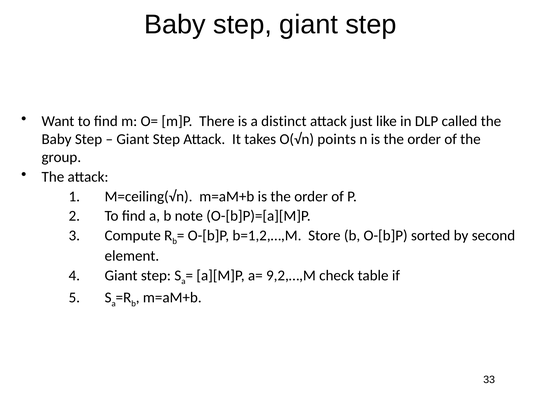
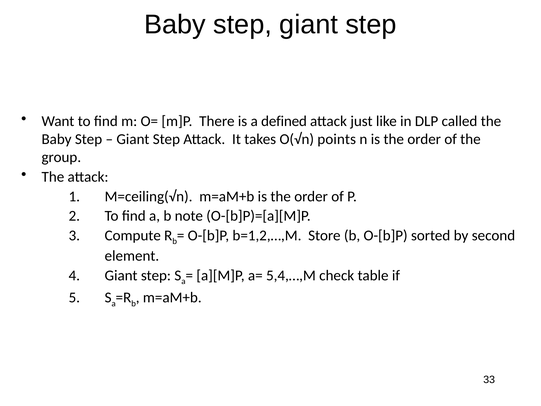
distinct: distinct -> defined
9,2,…,M: 9,2,…,M -> 5,4,…,M
